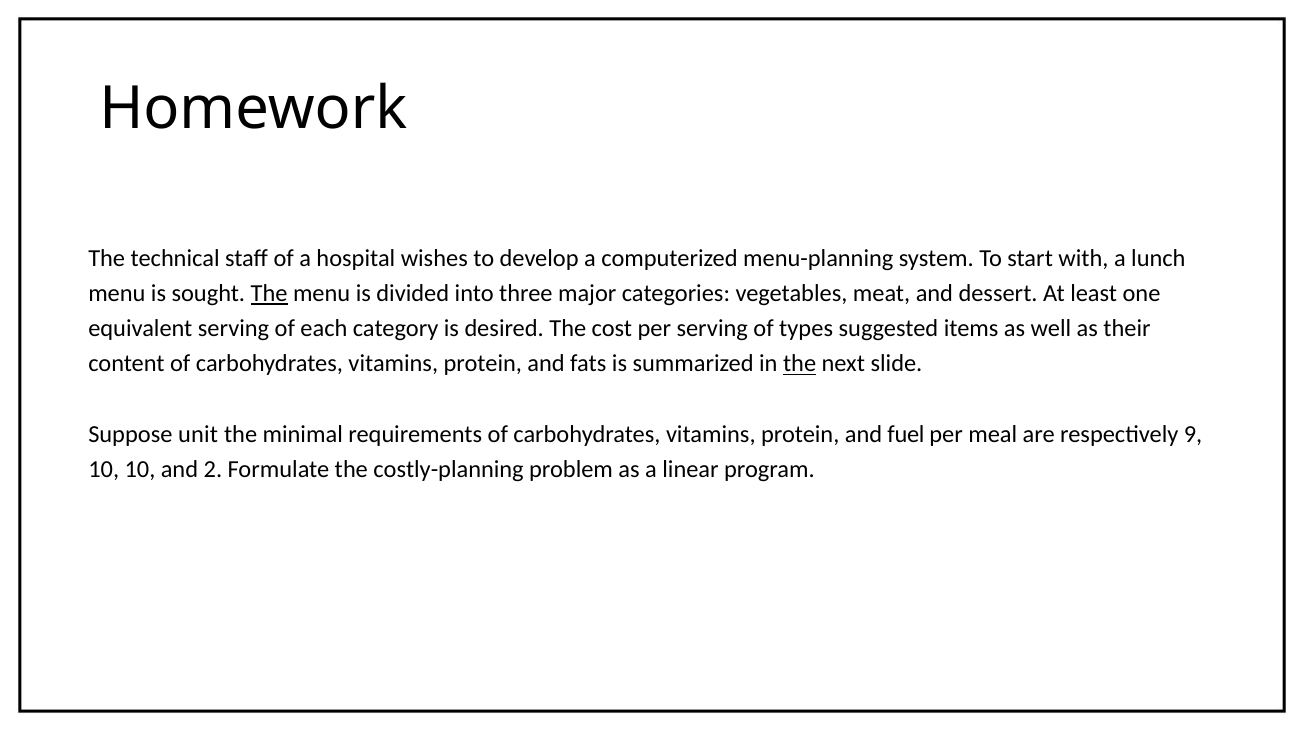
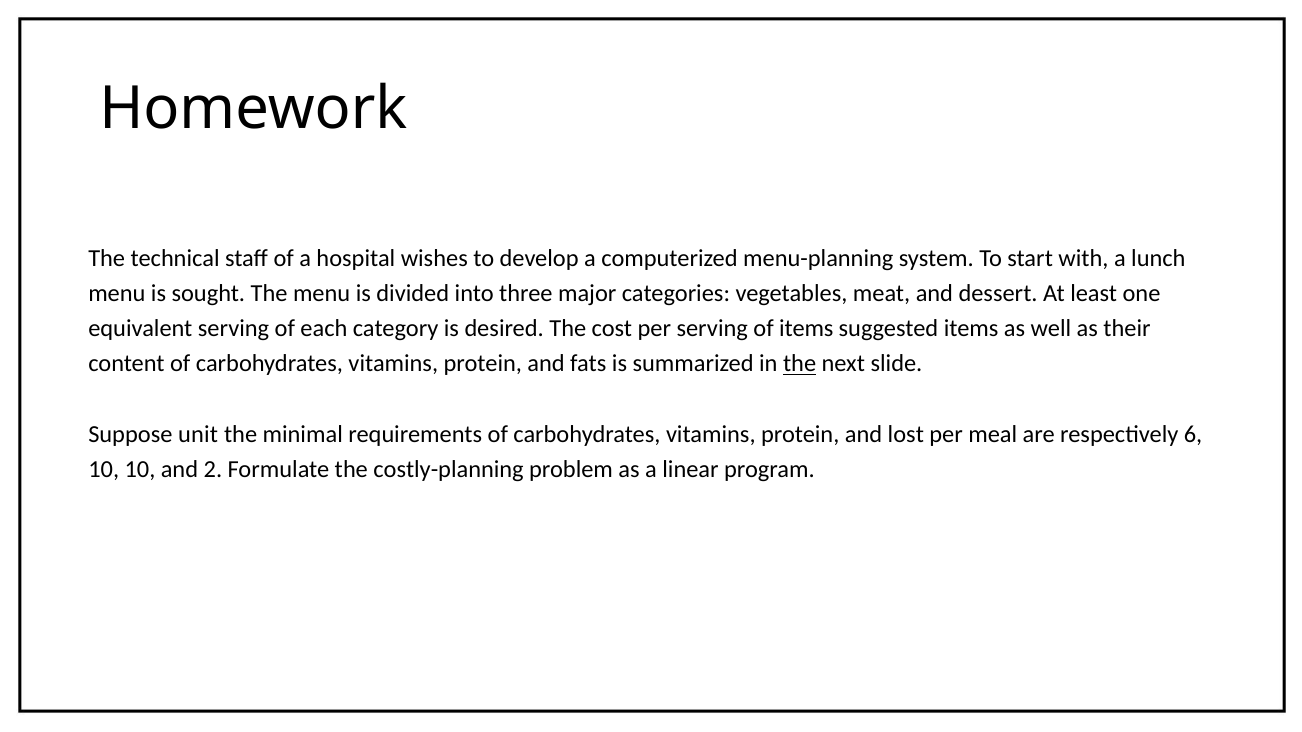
The at (269, 294) underline: present -> none
of types: types -> items
fuel: fuel -> lost
9: 9 -> 6
